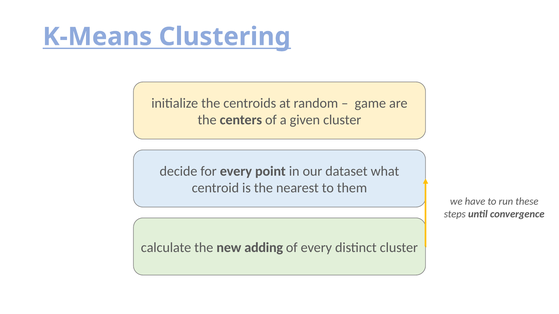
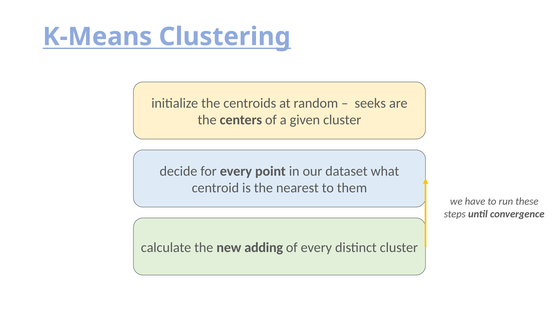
game: game -> seeks
